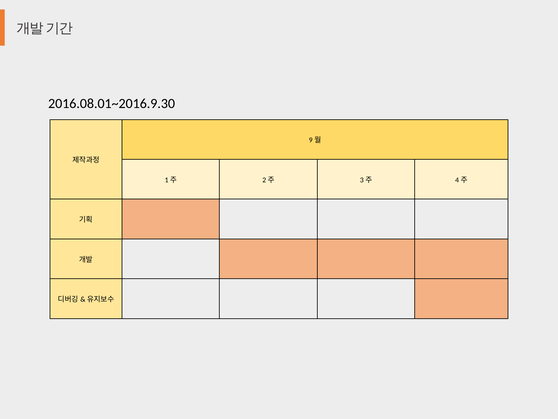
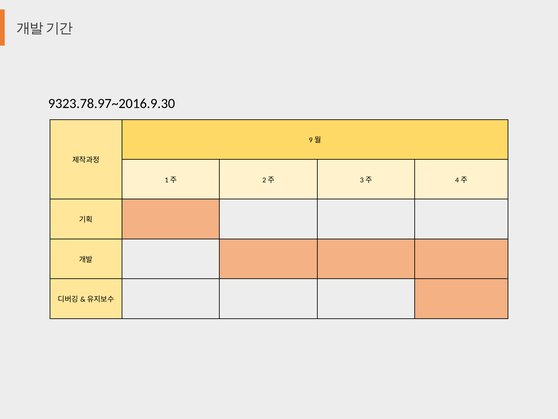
2016.08.01~2016.9.30: 2016.08.01~2016.9.30 -> 9323.78.97~2016.9.30
